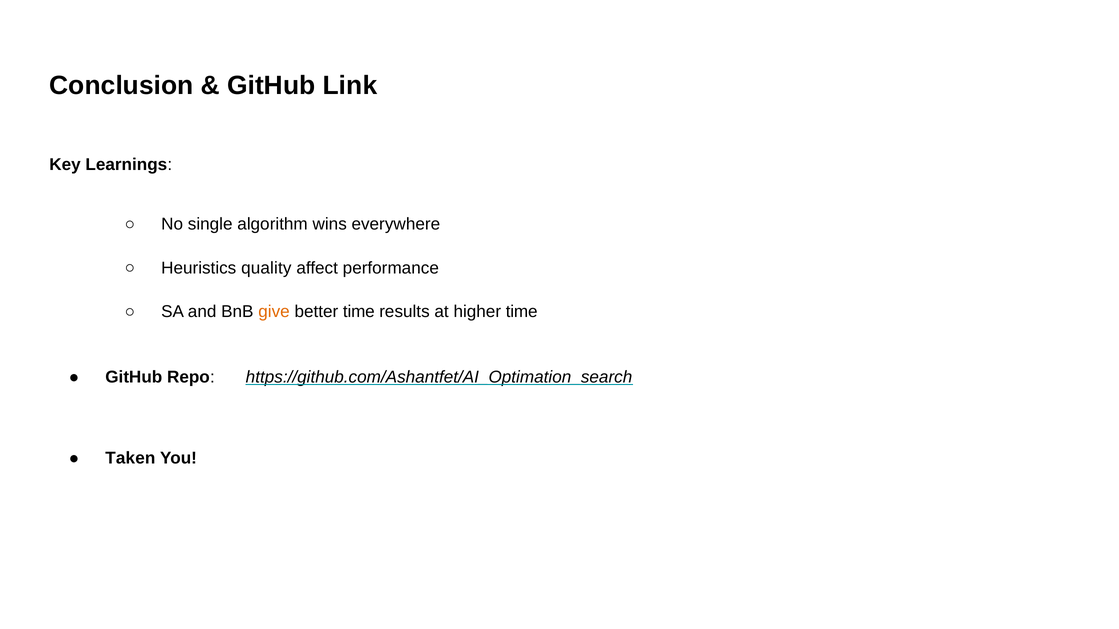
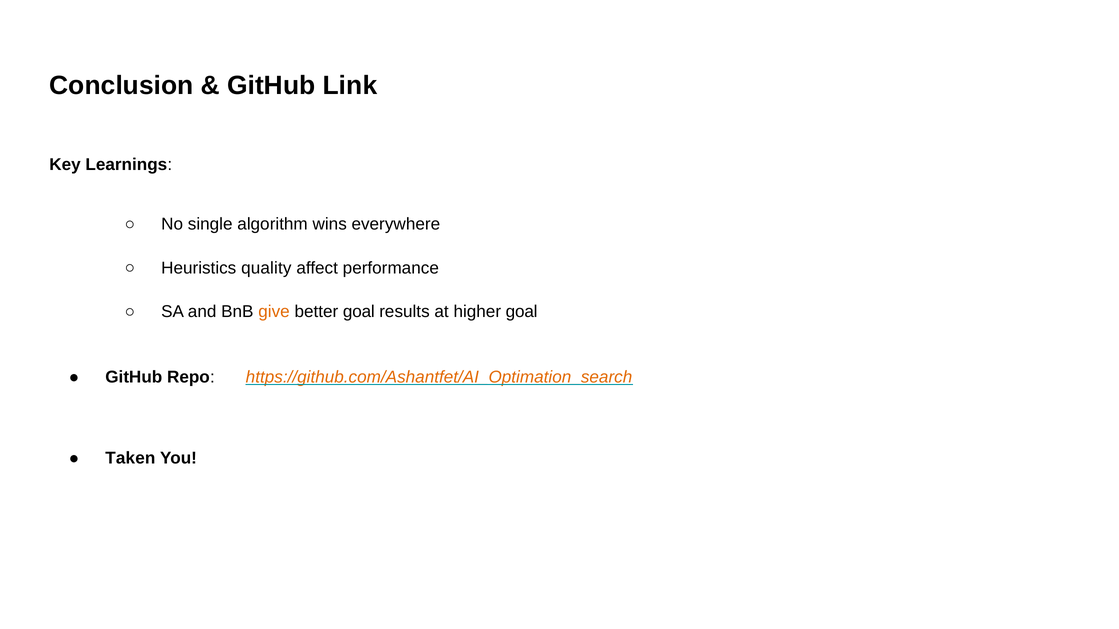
better time: time -> goal
higher time: time -> goal
https://github.com/Ashantfet/AI_Optimation_search colour: black -> orange
